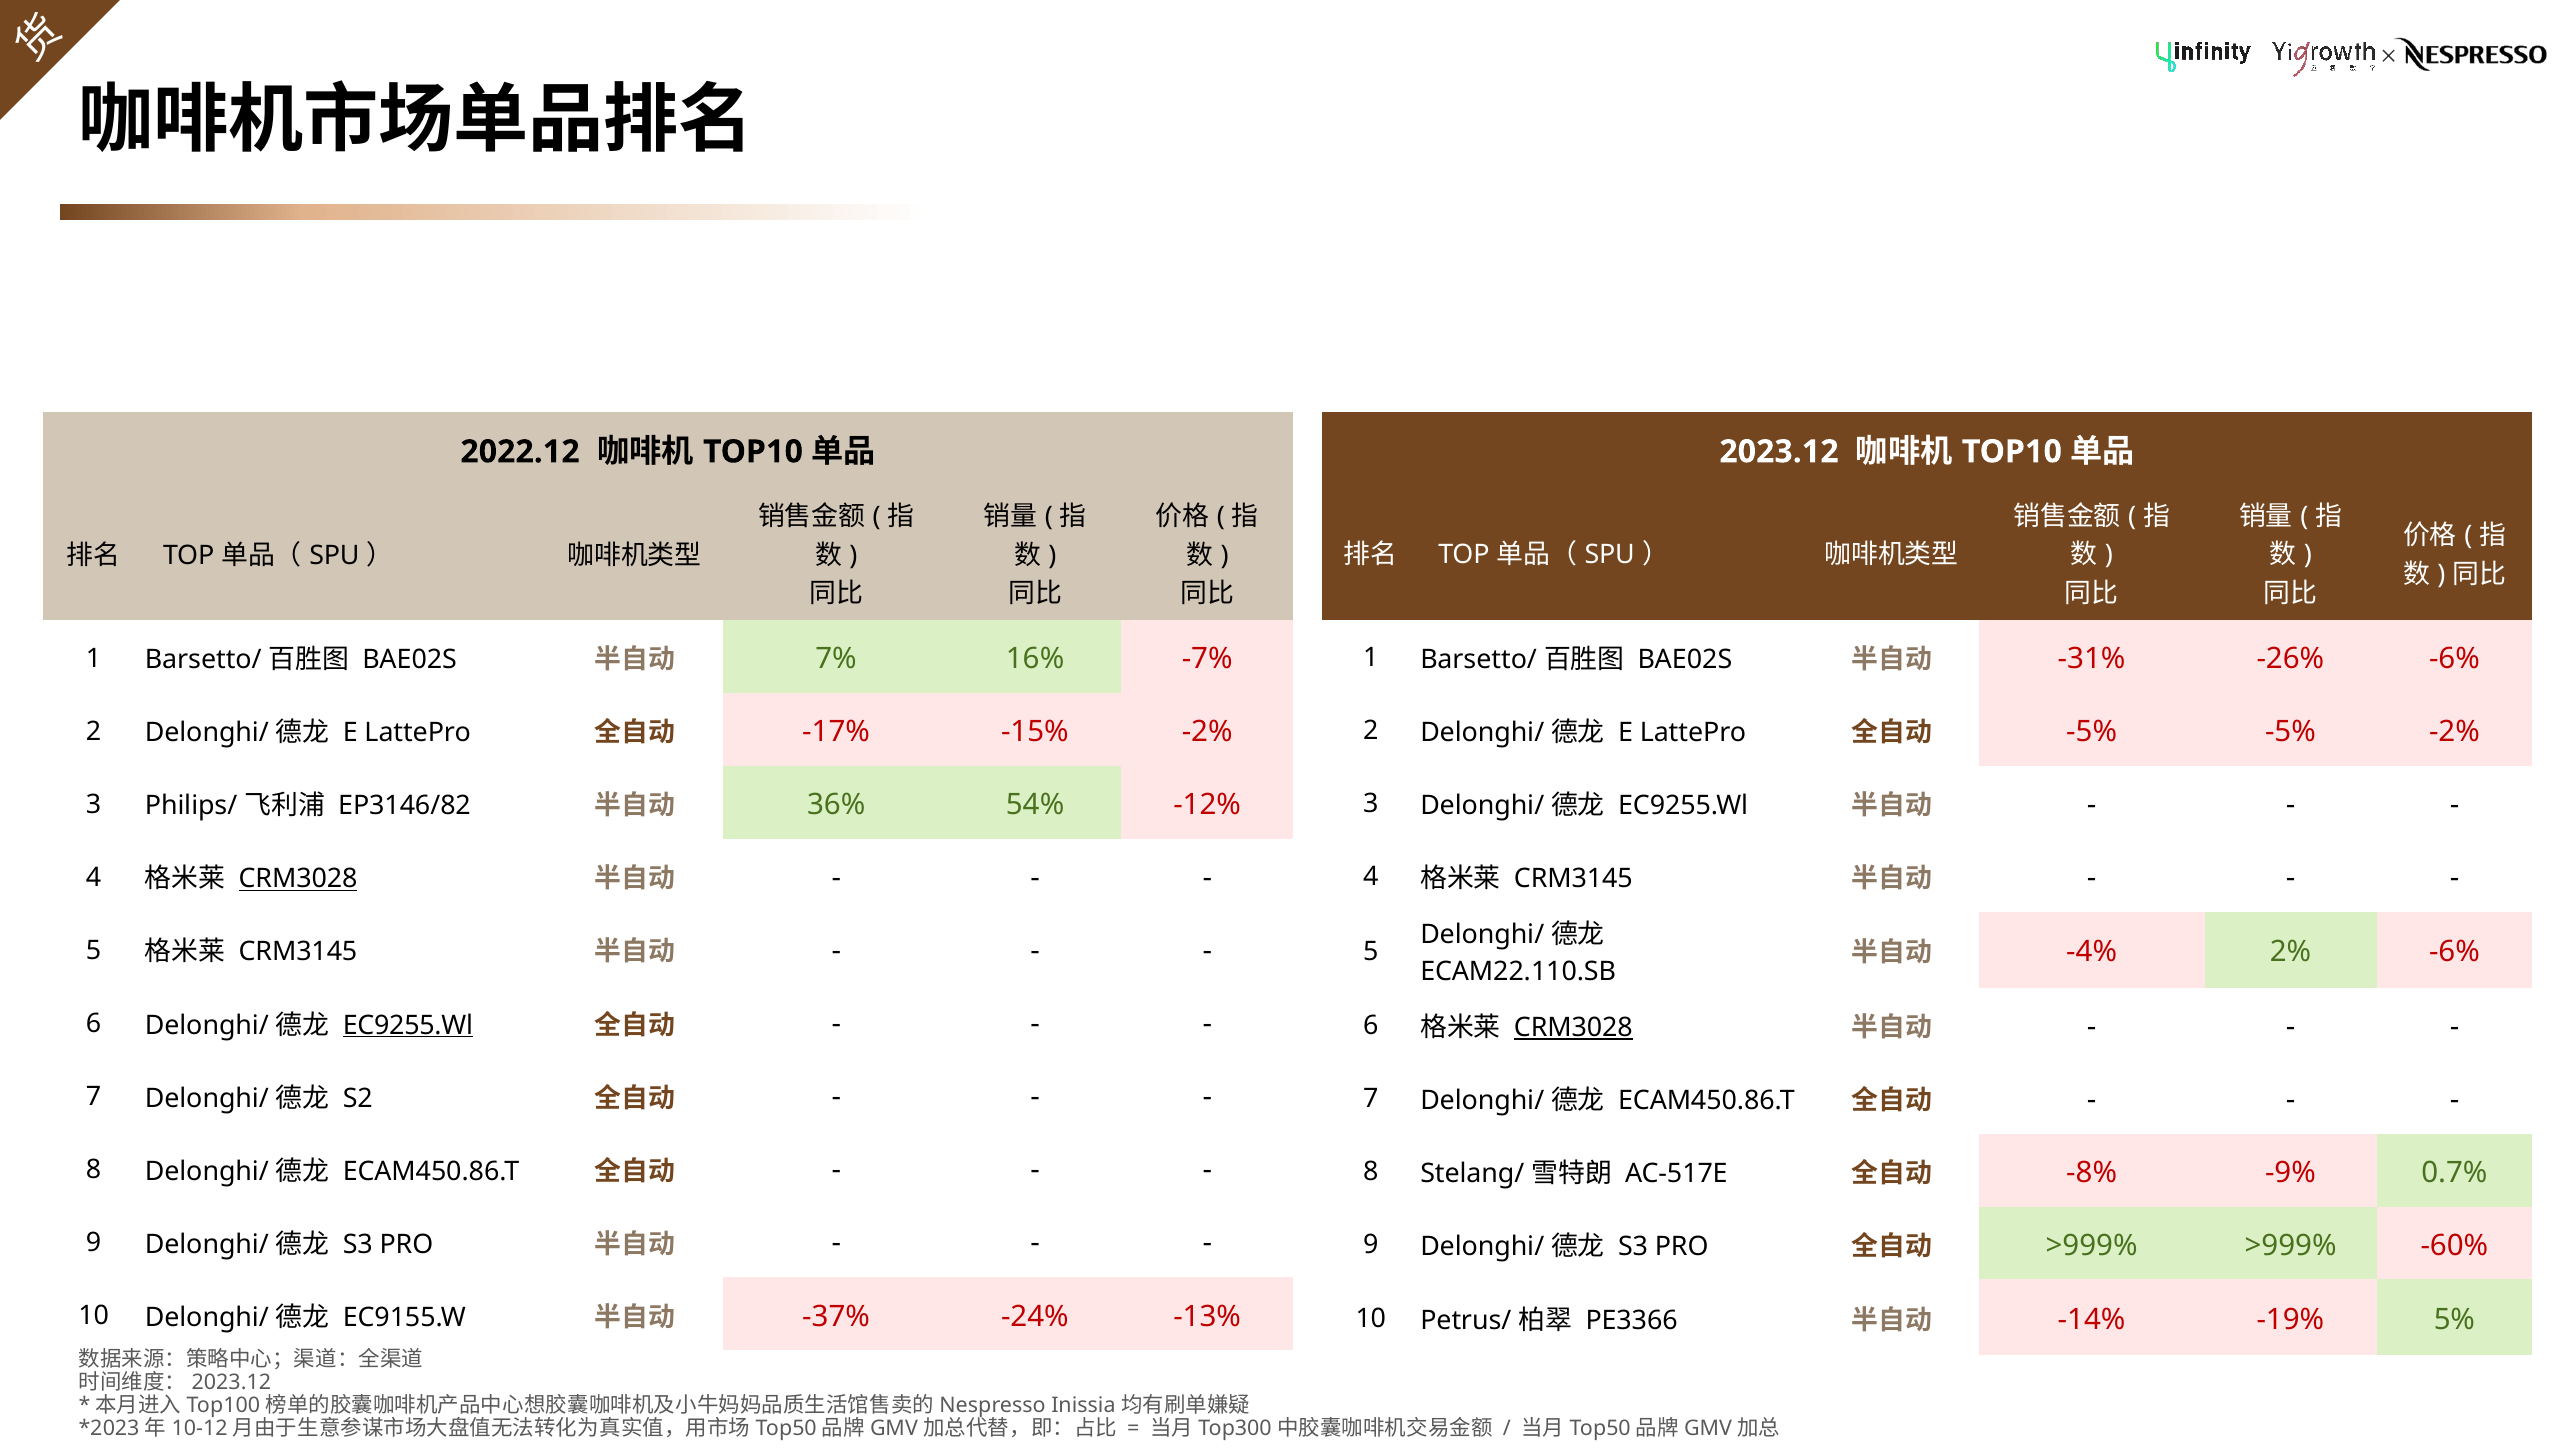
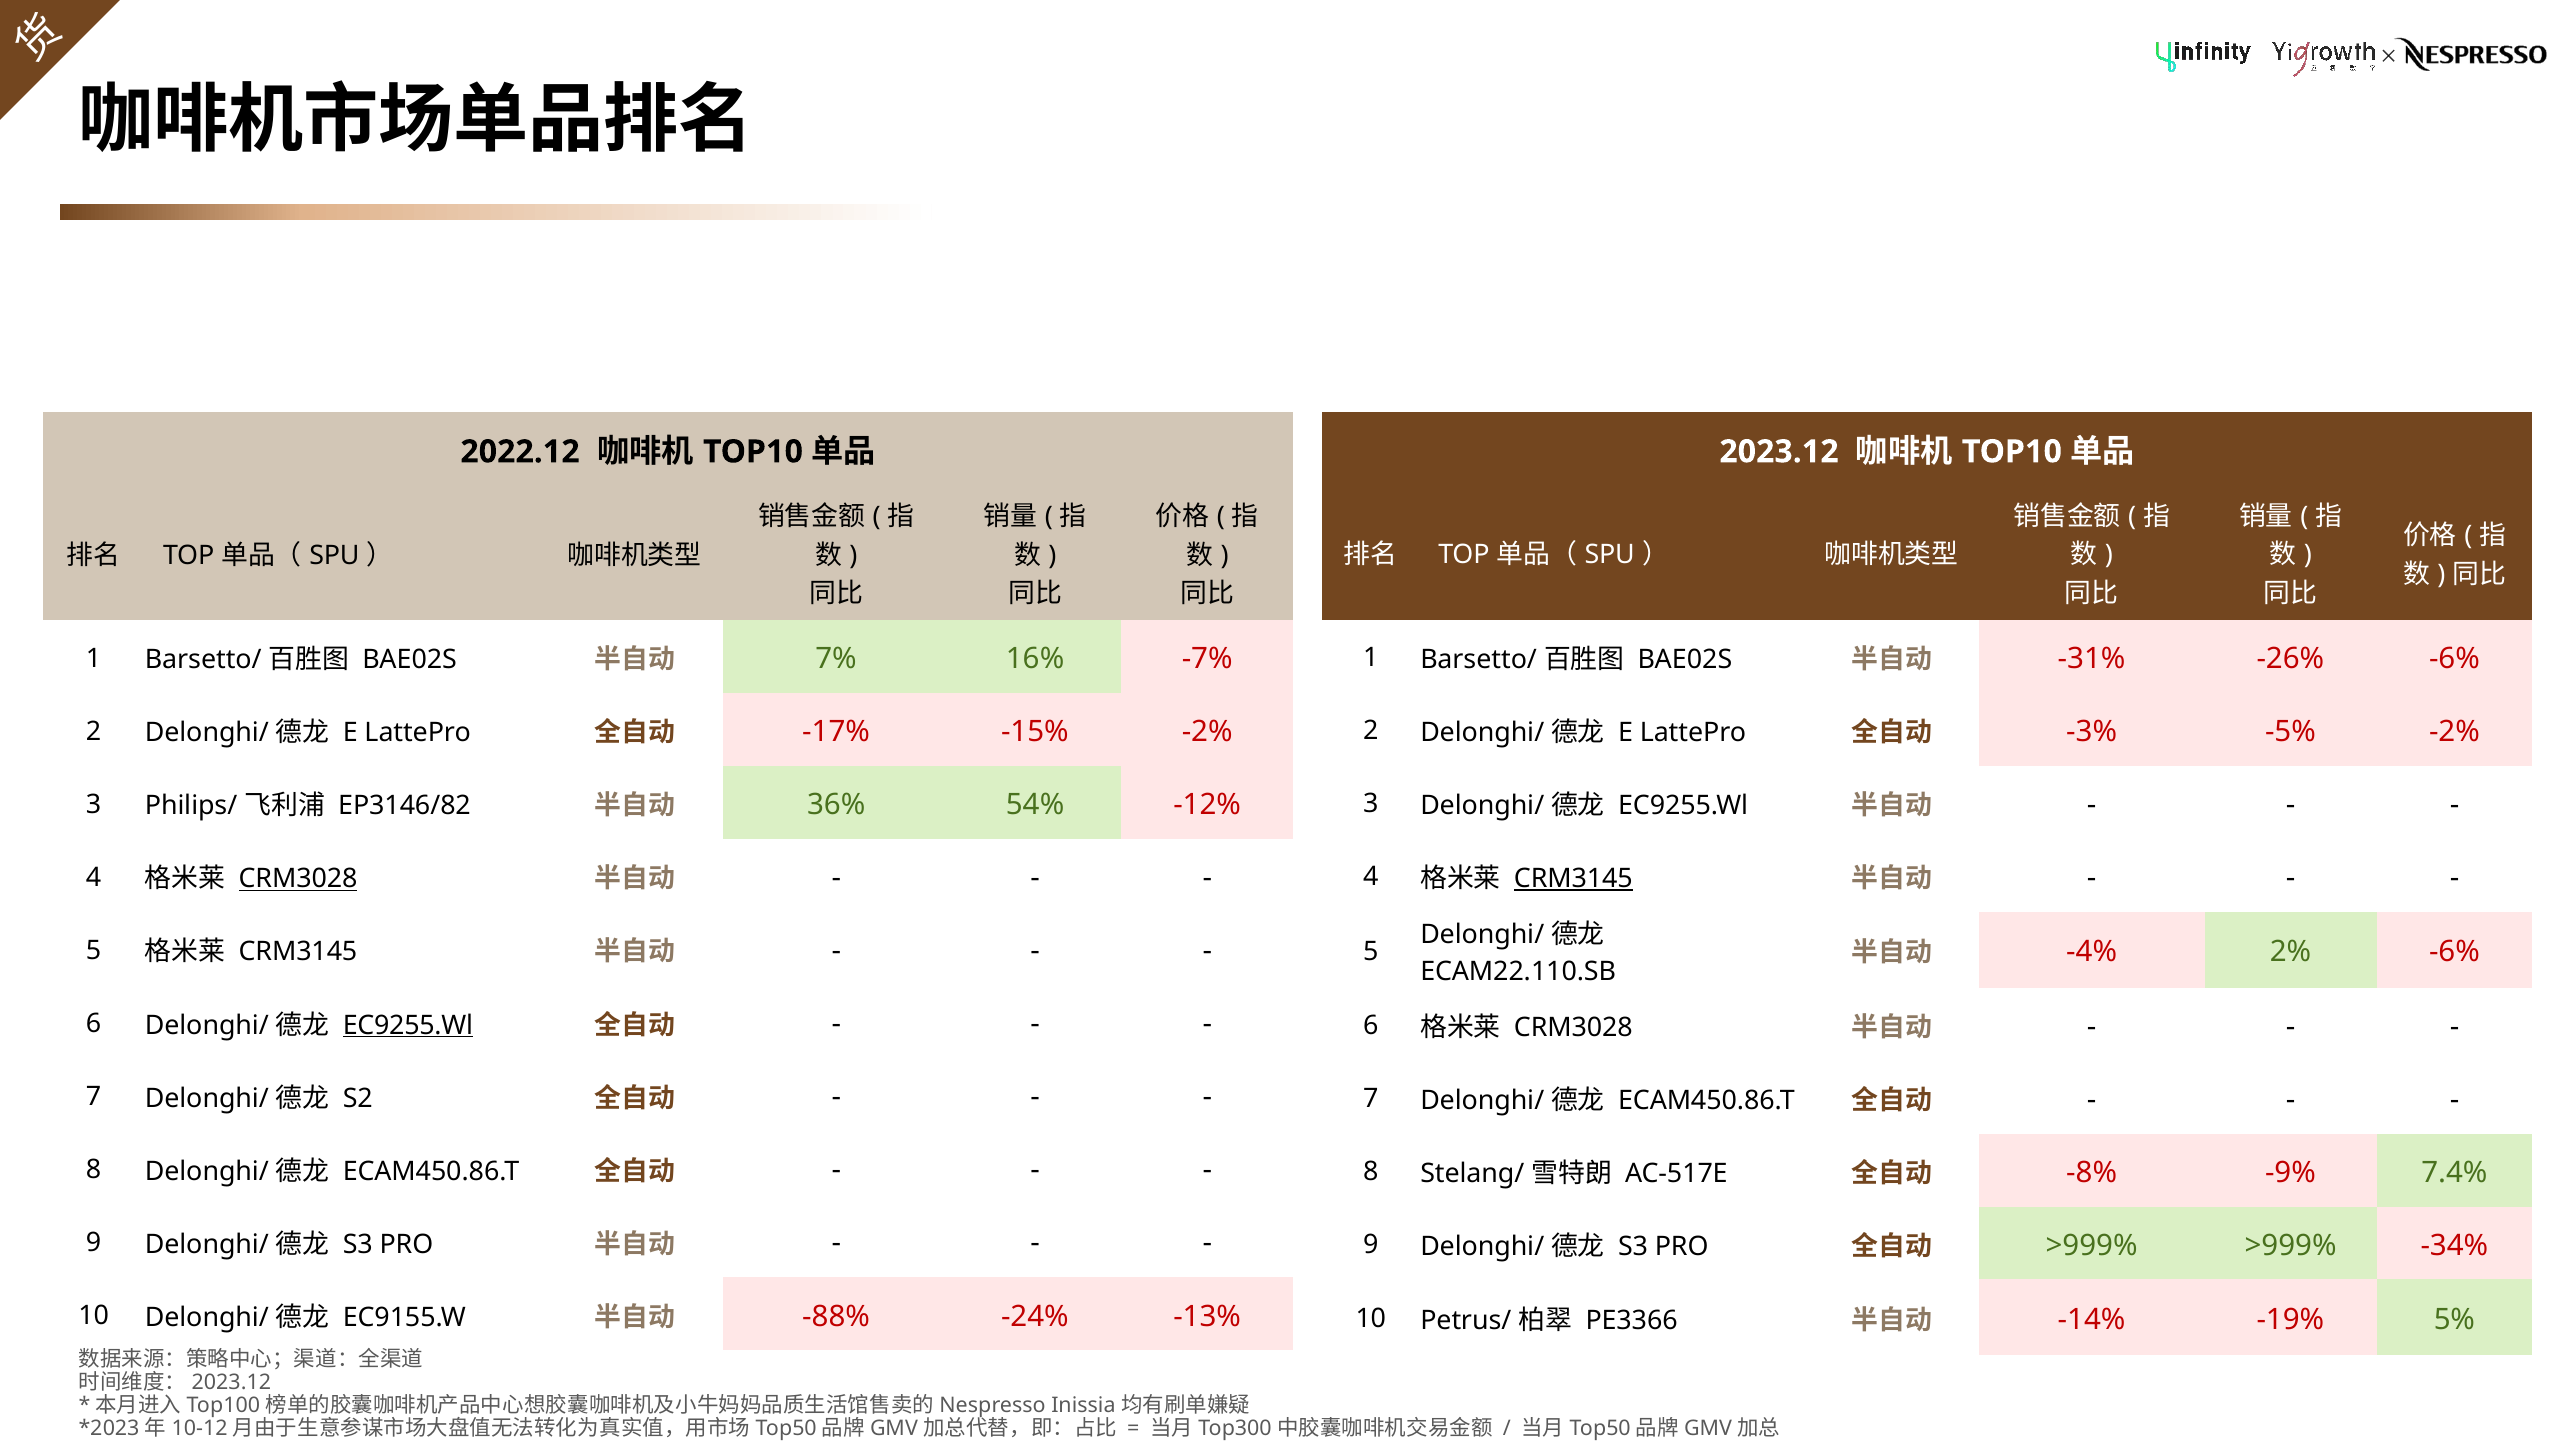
-5% at (2092, 732): -5% -> -3%
CRM3145 at (1573, 878) underline: none -> present
CRM3028 at (1573, 1028) underline: present -> none
0.7%: 0.7% -> 7.4%
-60%: -60% -> -34%
-37%: -37% -> -88%
